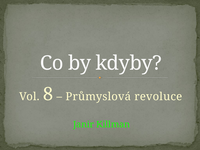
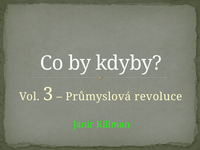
8: 8 -> 3
